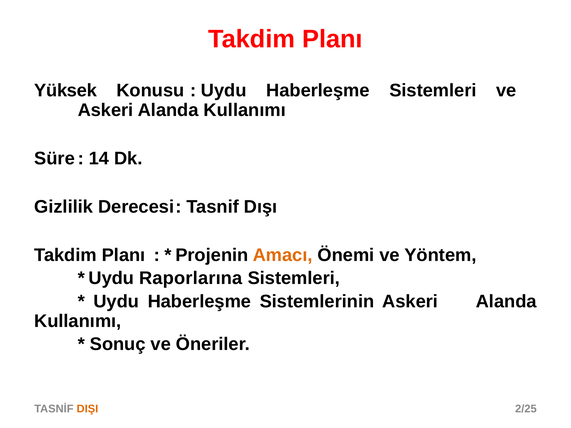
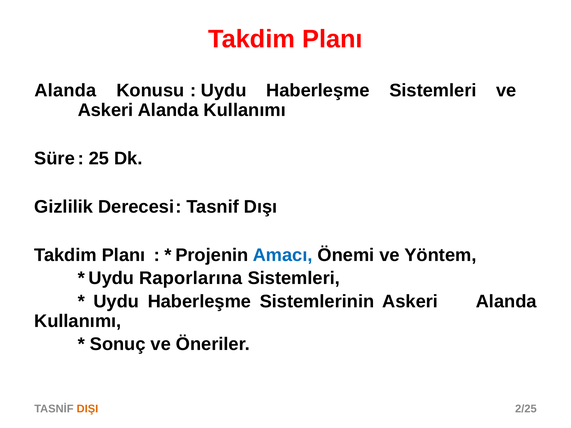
Yüksek at (66, 90): Yüksek -> Alanda
14: 14 -> 25
Amacı colour: orange -> blue
